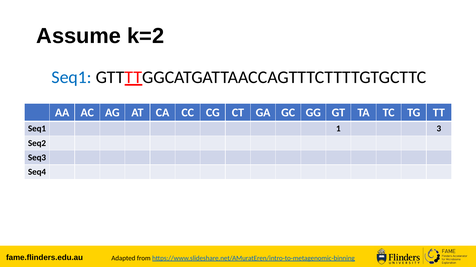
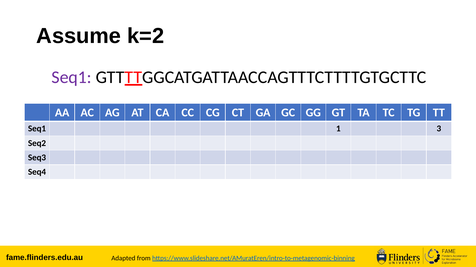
Seq1 at (72, 77) colour: blue -> purple
